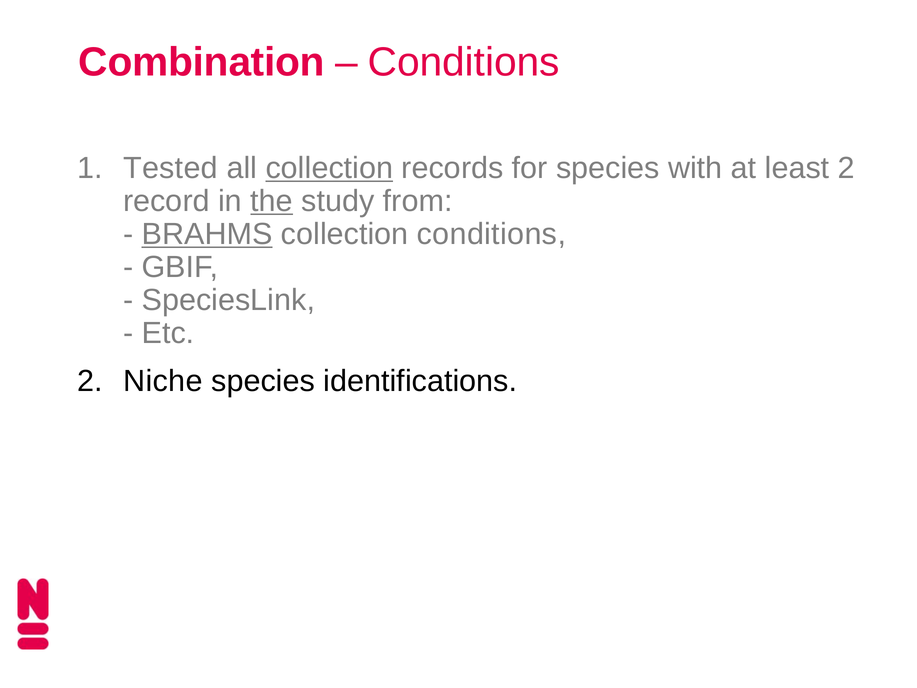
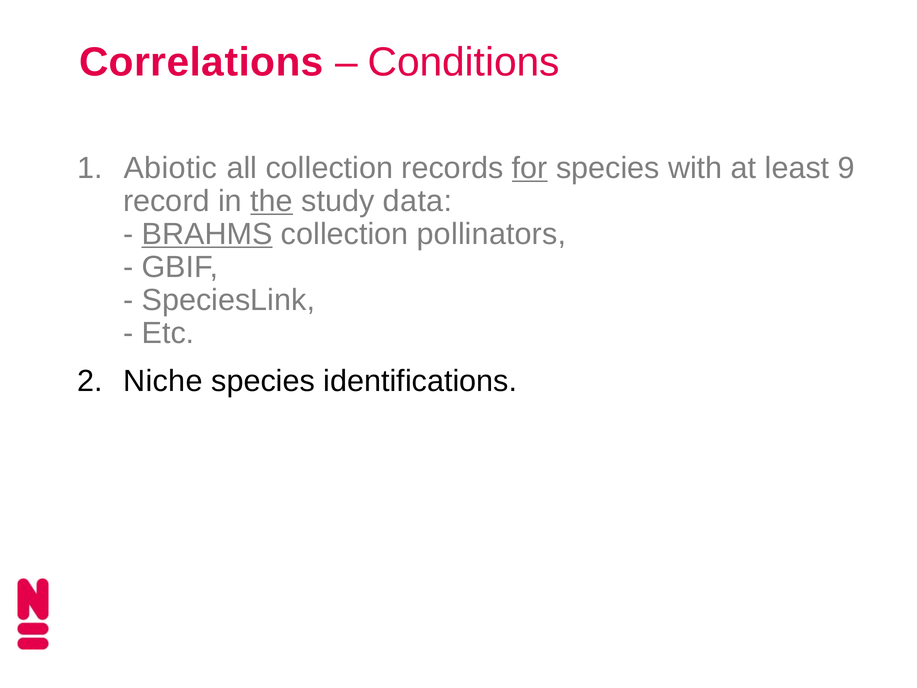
Combination: Combination -> Correlations
Tested: Tested -> Abiotic
collection at (329, 168) underline: present -> none
for underline: none -> present
least 2: 2 -> 9
from: from -> data
collection conditions: conditions -> pollinators
